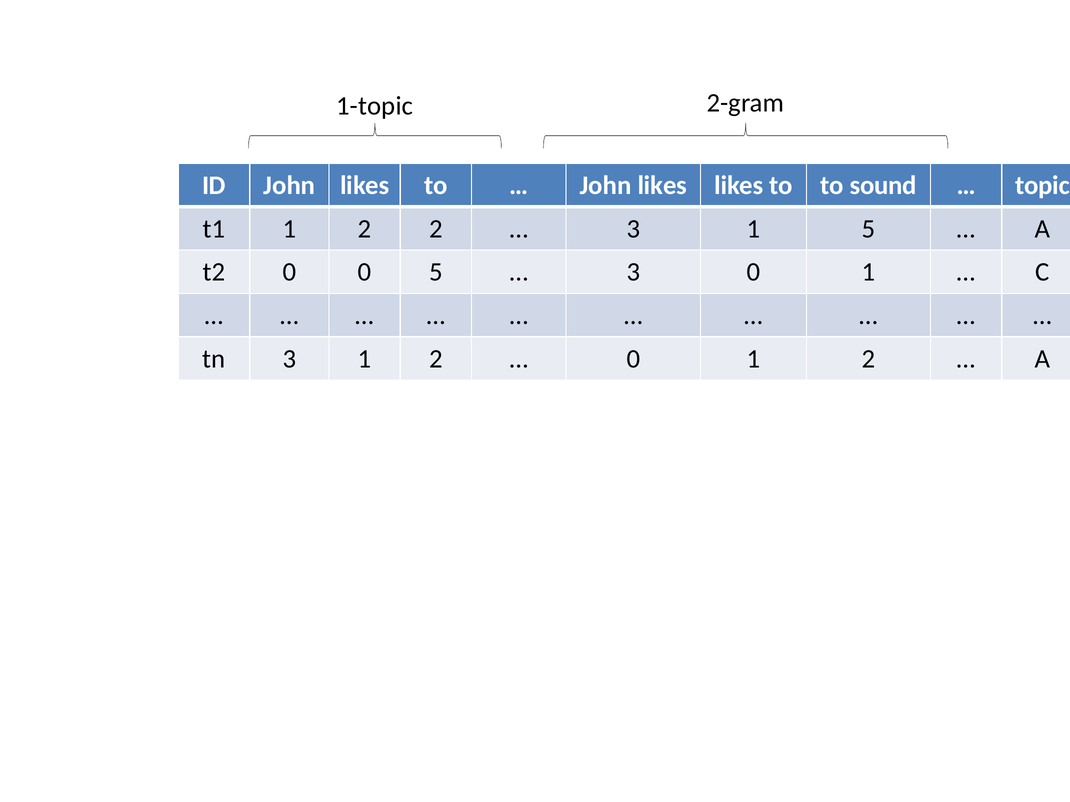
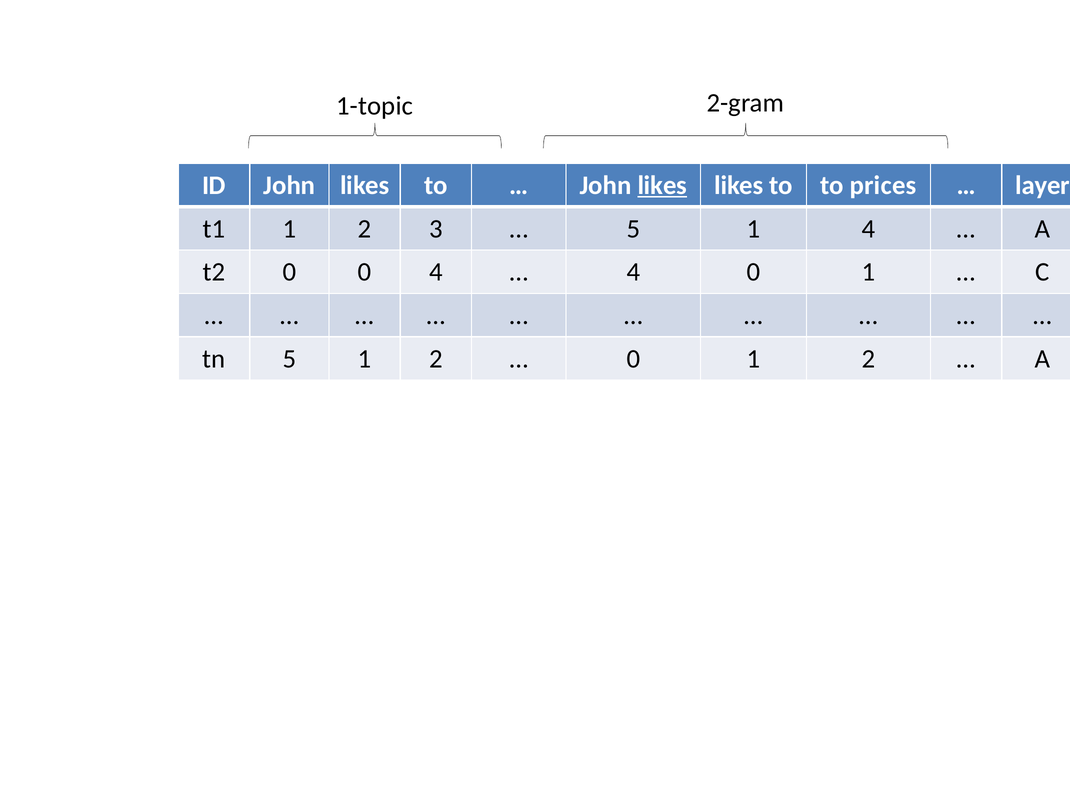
likes at (662, 185) underline: none -> present
sound: sound -> prices
topic: topic -> layer
2 2: 2 -> 3
3 at (633, 229): 3 -> 5
1 5: 5 -> 4
0 5: 5 -> 4
3 at (633, 272): 3 -> 4
tn 3: 3 -> 5
